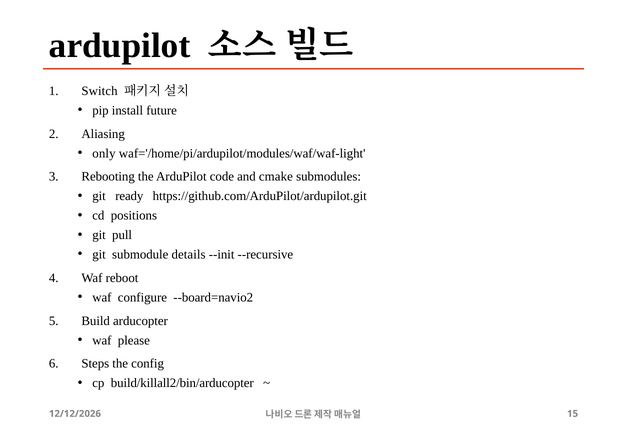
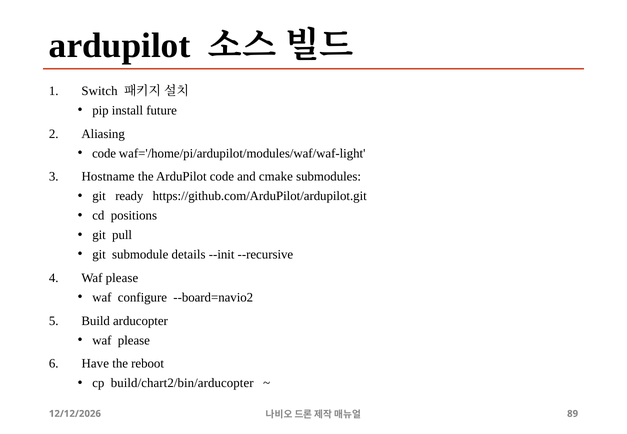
only at (104, 153): only -> code
Rebooting: Rebooting -> Hostname
reboot at (122, 278): reboot -> please
Steps: Steps -> Have
config: config -> reboot
build/killall2/bin/arducopter: build/killall2/bin/arducopter -> build/chart2/bin/arducopter
15: 15 -> 89
